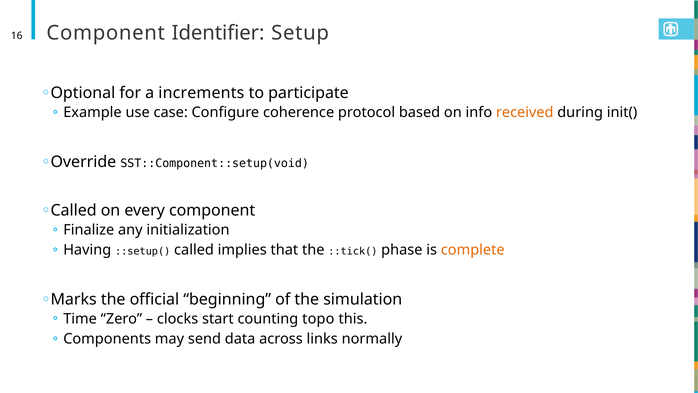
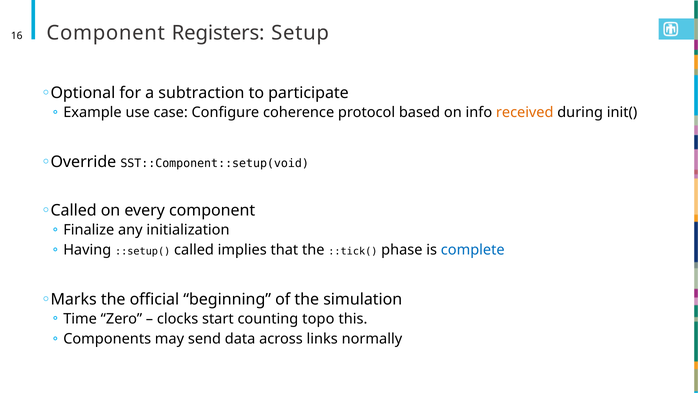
Identifier: Identifier -> Registers
increments: increments -> subtraction
complete colour: orange -> blue
